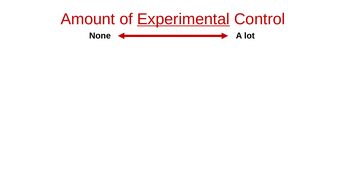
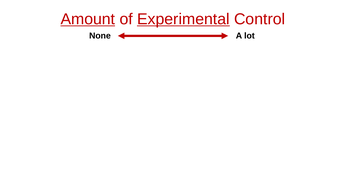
Amount underline: none -> present
